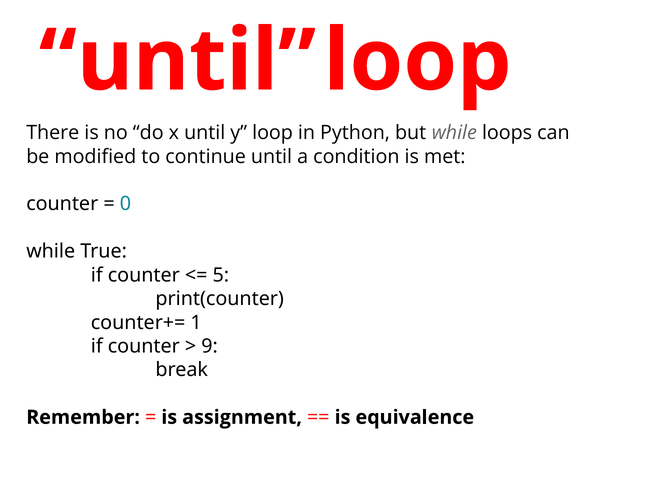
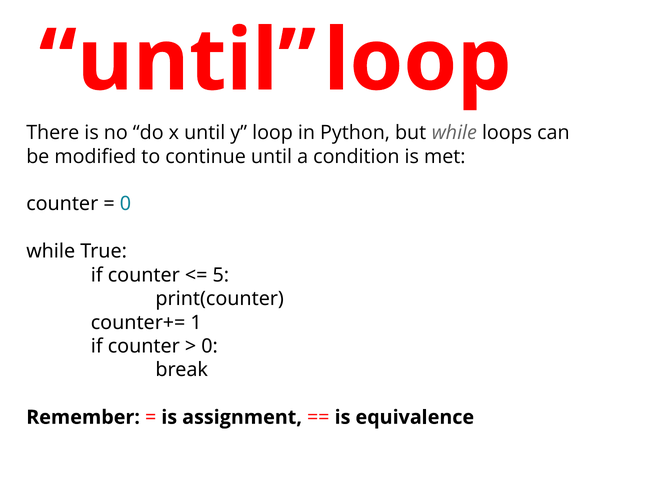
9 at (210, 346): 9 -> 0
